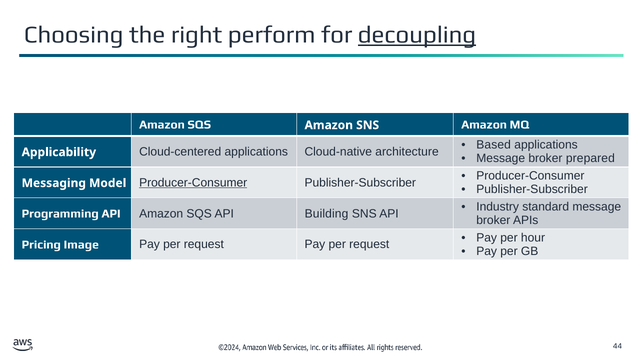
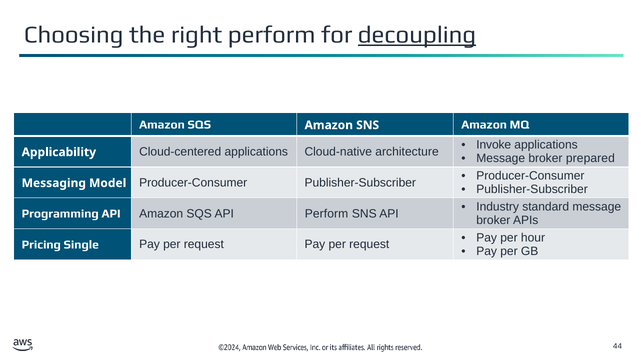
Based: Based -> Invoke
Producer-Consumer at (193, 182) underline: present -> none
API Building: Building -> Perform
Image: Image -> Single
